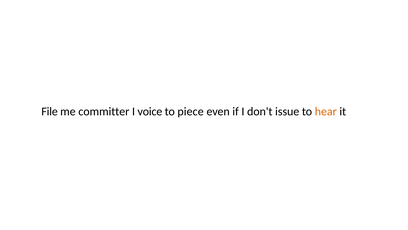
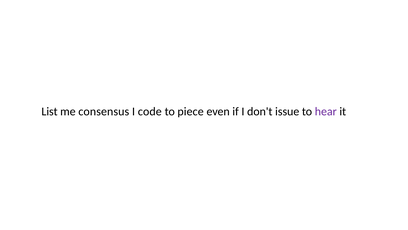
File: File -> List
committer: committer -> consensus
voice: voice -> code
hear colour: orange -> purple
